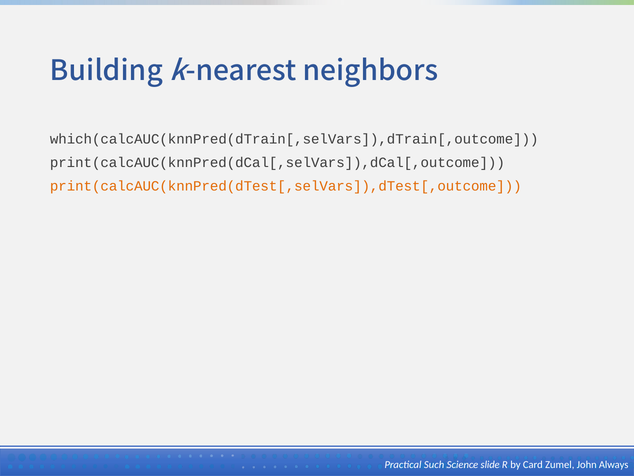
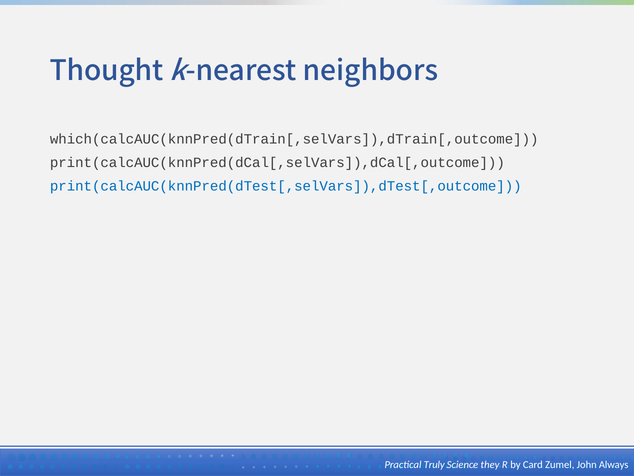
Building: Building -> Thought
print(calcAUC(knnPred(dTest[,selVars]),dTest[,outcome colour: orange -> blue
Such: Such -> Truly
slide: slide -> they
